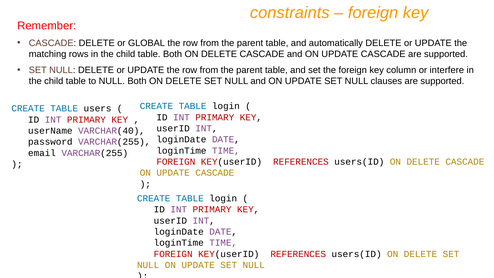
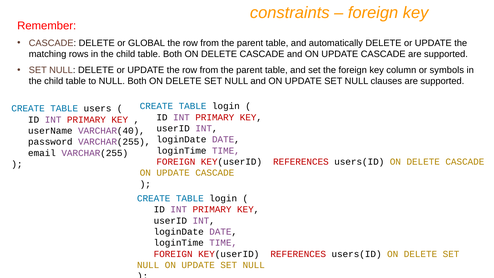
interfere: interfere -> symbols
